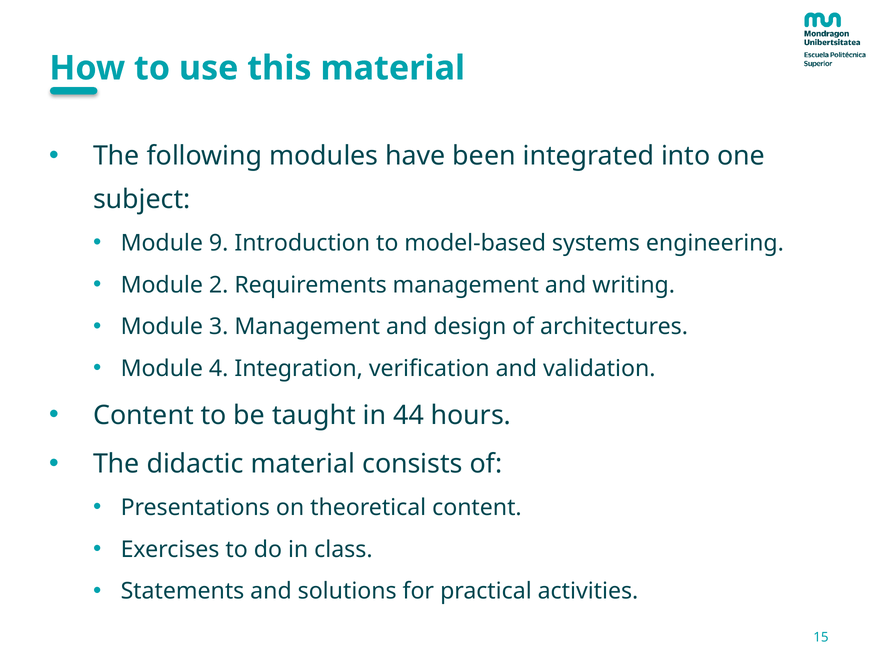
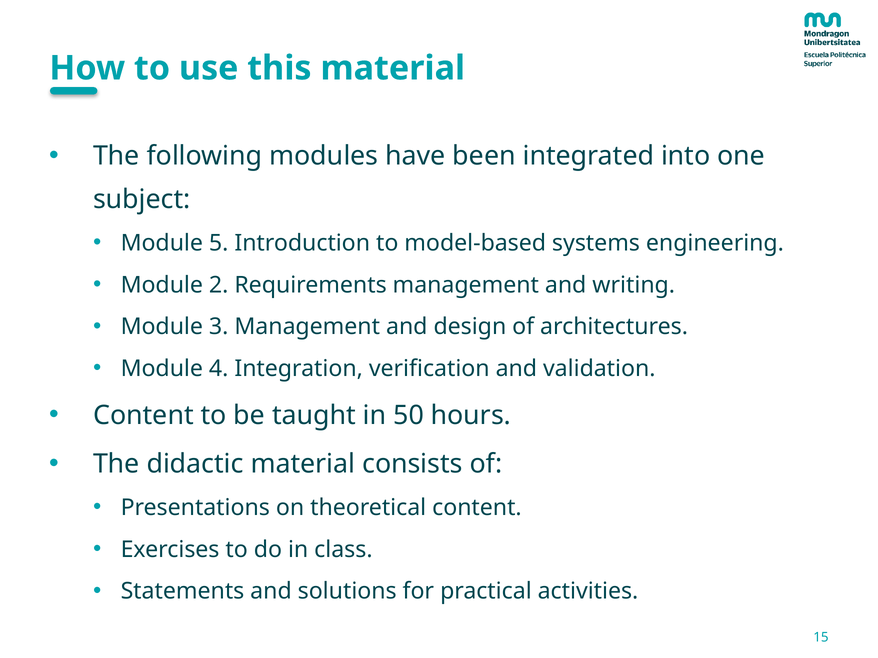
9: 9 -> 5
44: 44 -> 50
